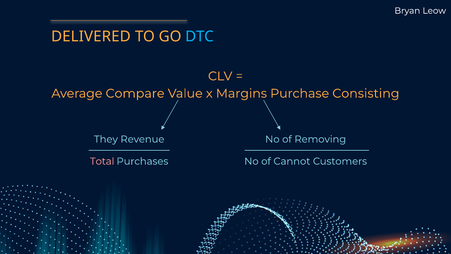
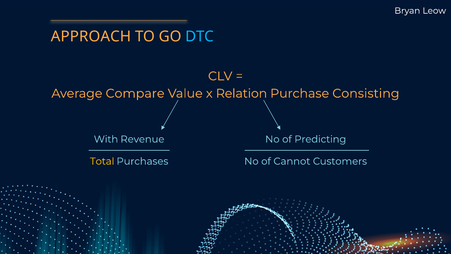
DELIVERED: DELIVERED -> APPROACH
Margins: Margins -> Relation
They: They -> With
Removing: Removing -> Predicting
Total colour: pink -> yellow
